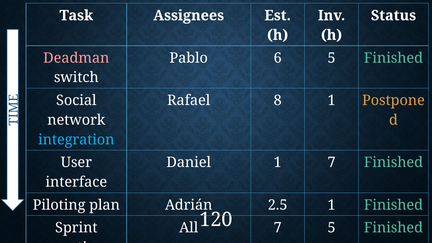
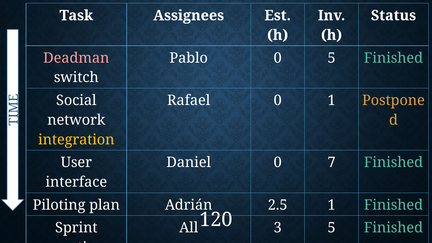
Pablo 6: 6 -> 0
Rafael 8: 8 -> 0
integration colour: light blue -> yellow
Daniel 1: 1 -> 0
All 7: 7 -> 3
